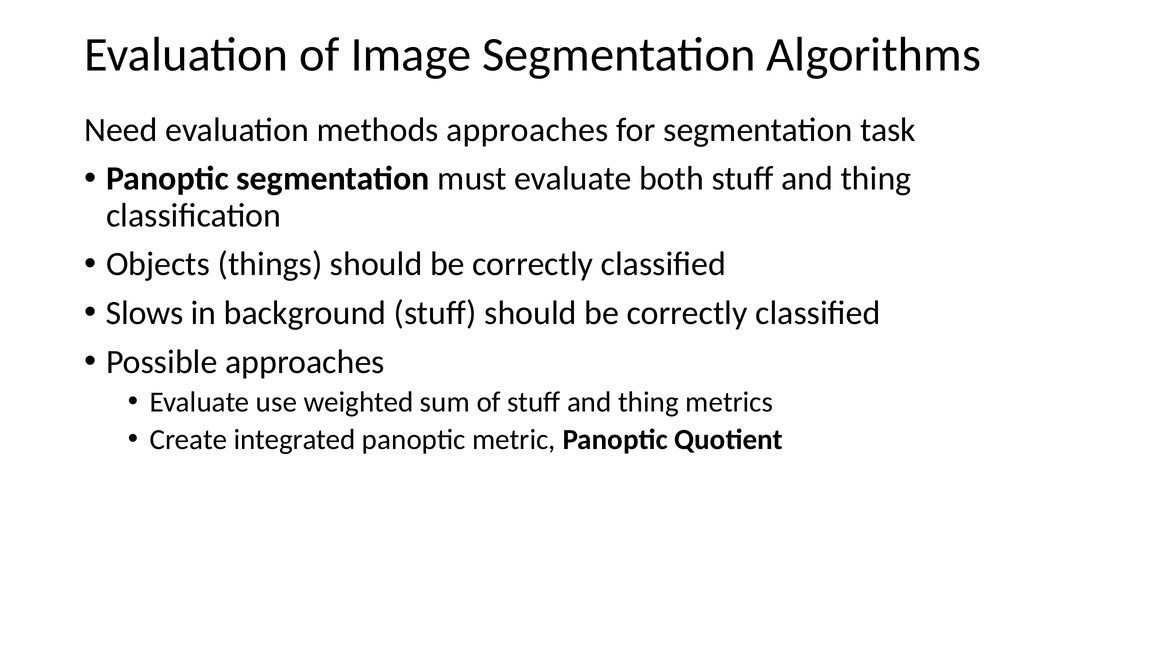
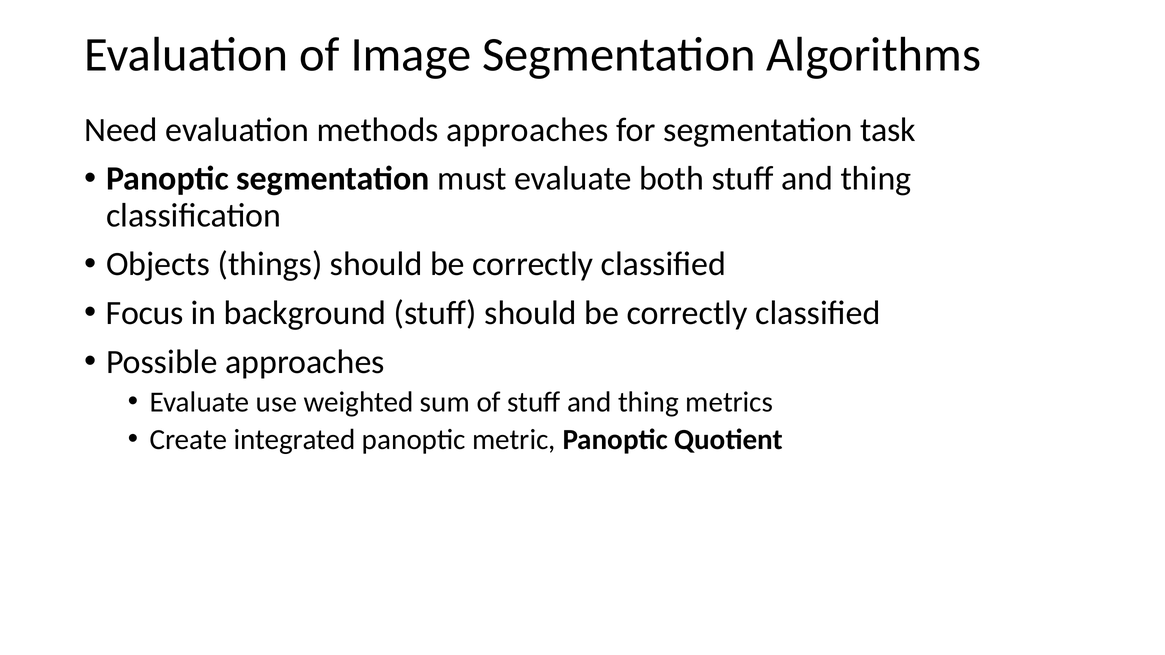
Slows: Slows -> Focus
